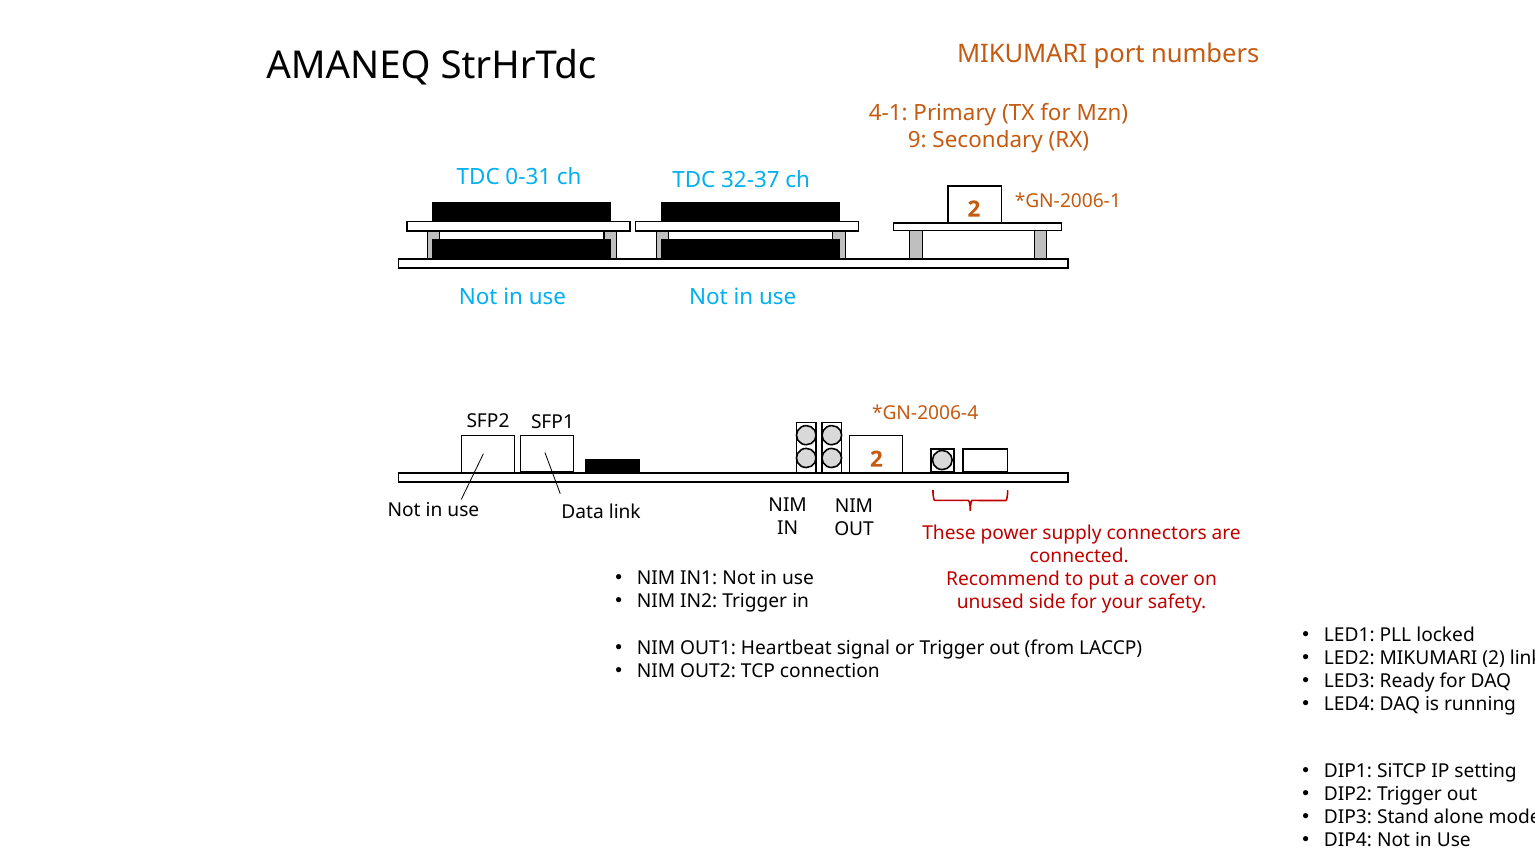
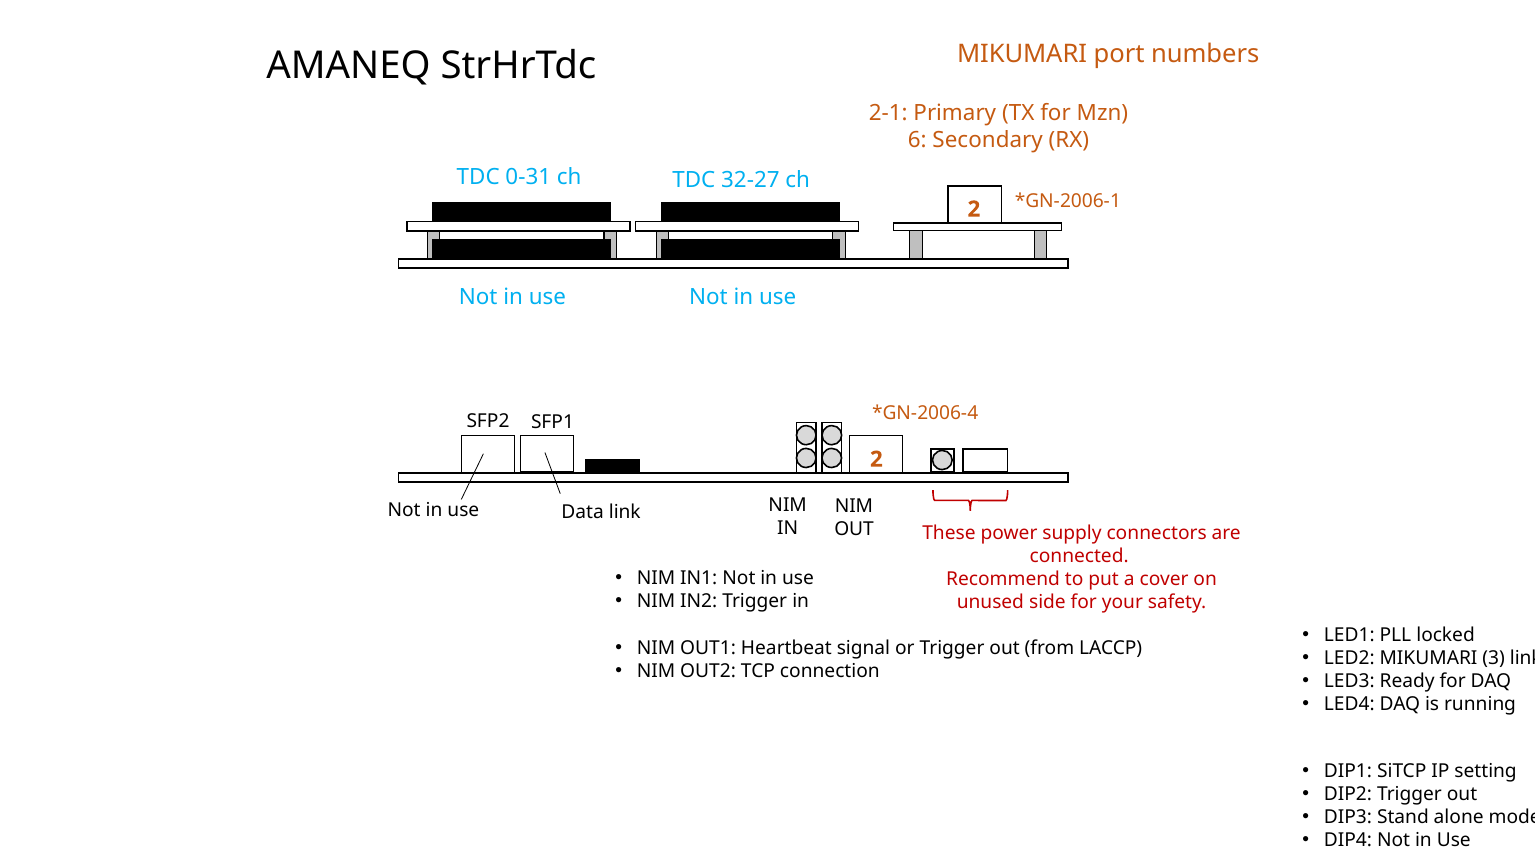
4-1: 4-1 -> 2-1
9: 9 -> 6
32-37: 32-37 -> 32-27
MIKUMARI 2: 2 -> 3
